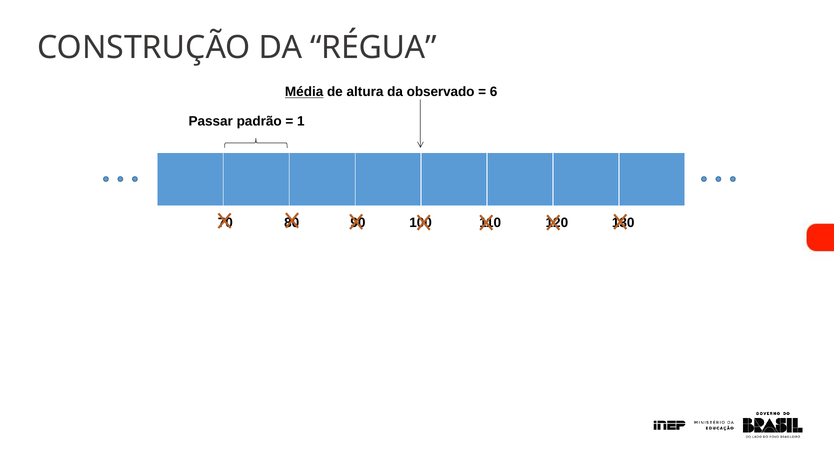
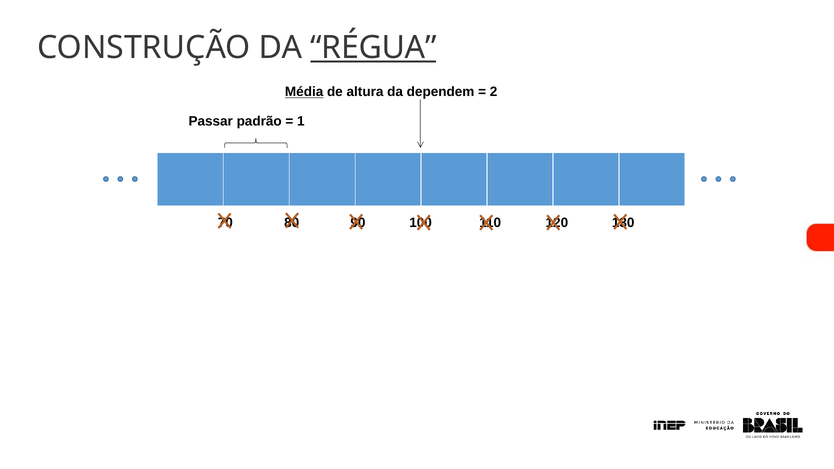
RÉGUA underline: none -> present
observado: observado -> dependem
6: 6 -> 2
